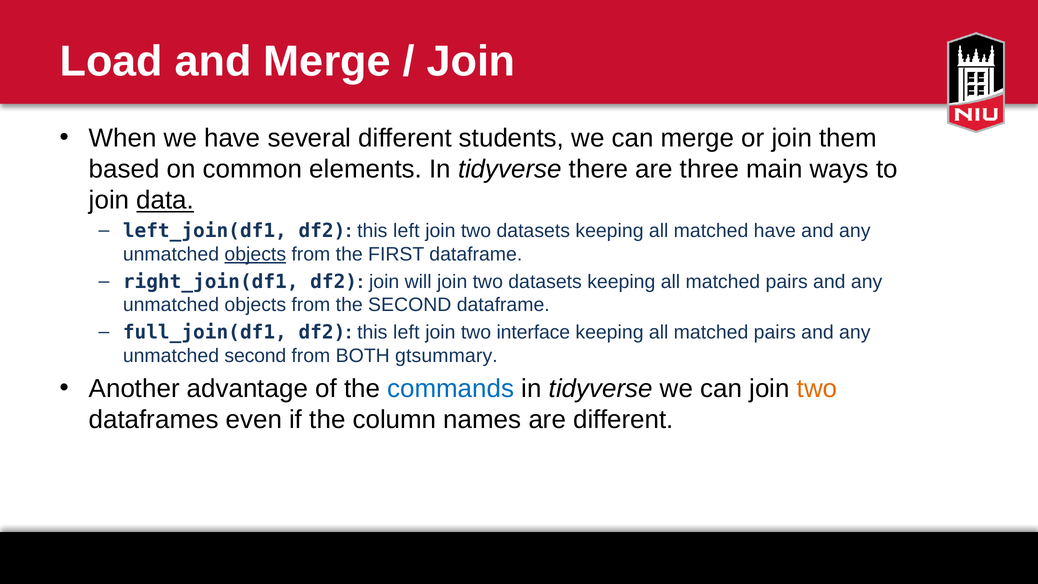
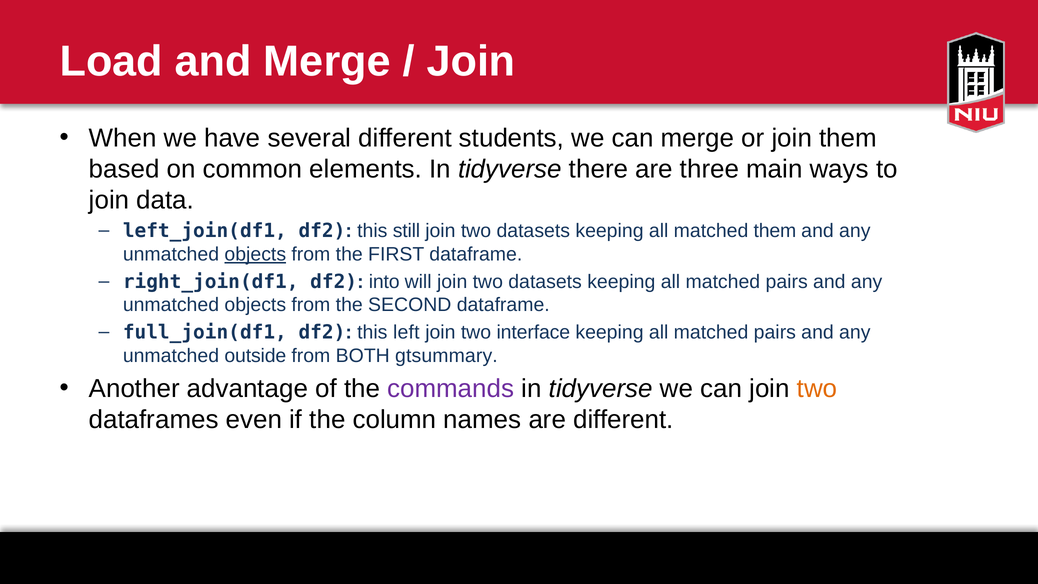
data underline: present -> none
left_join(df1 df2 this left: left -> still
matched have: have -> them
df2 join: join -> into
unmatched second: second -> outside
commands colour: blue -> purple
